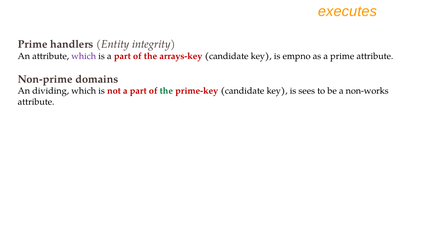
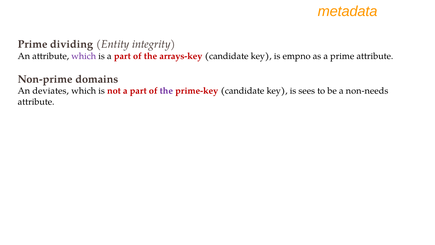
executes: executes -> metadata
handlers: handlers -> dividing
dividing: dividing -> deviates
the at (166, 91) colour: green -> purple
non-works: non-works -> non-needs
